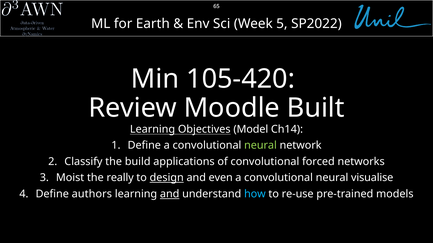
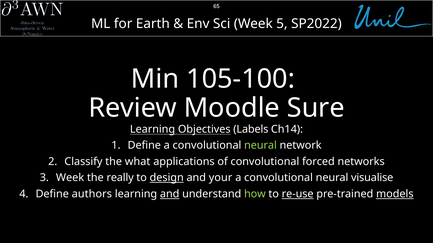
105-420: 105-420 -> 105-100
Built: Built -> Sure
Model: Model -> Labels
build: build -> what
Moist at (70, 178): Moist -> Week
even: even -> your
how colour: light blue -> light green
re-use underline: none -> present
models underline: none -> present
